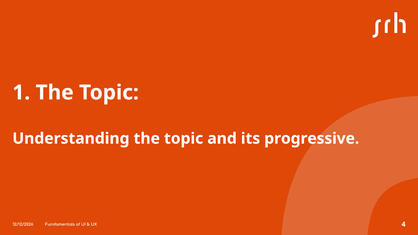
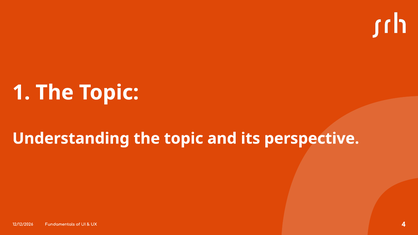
progressive: progressive -> perspective
